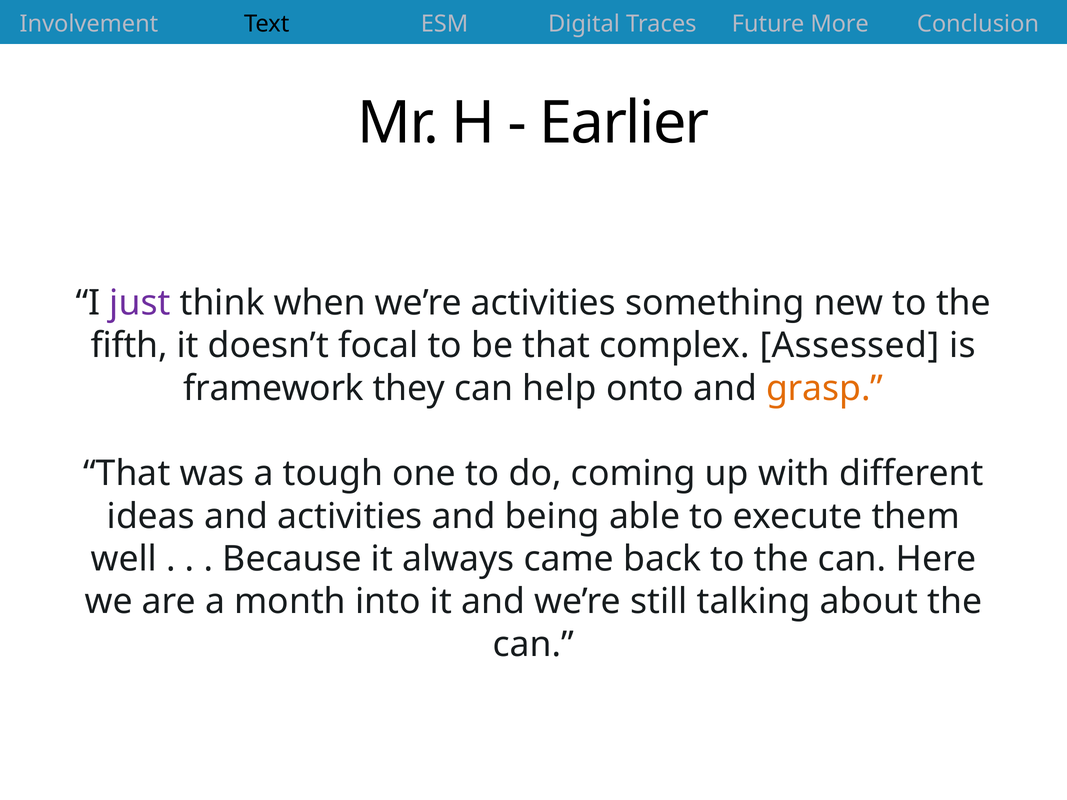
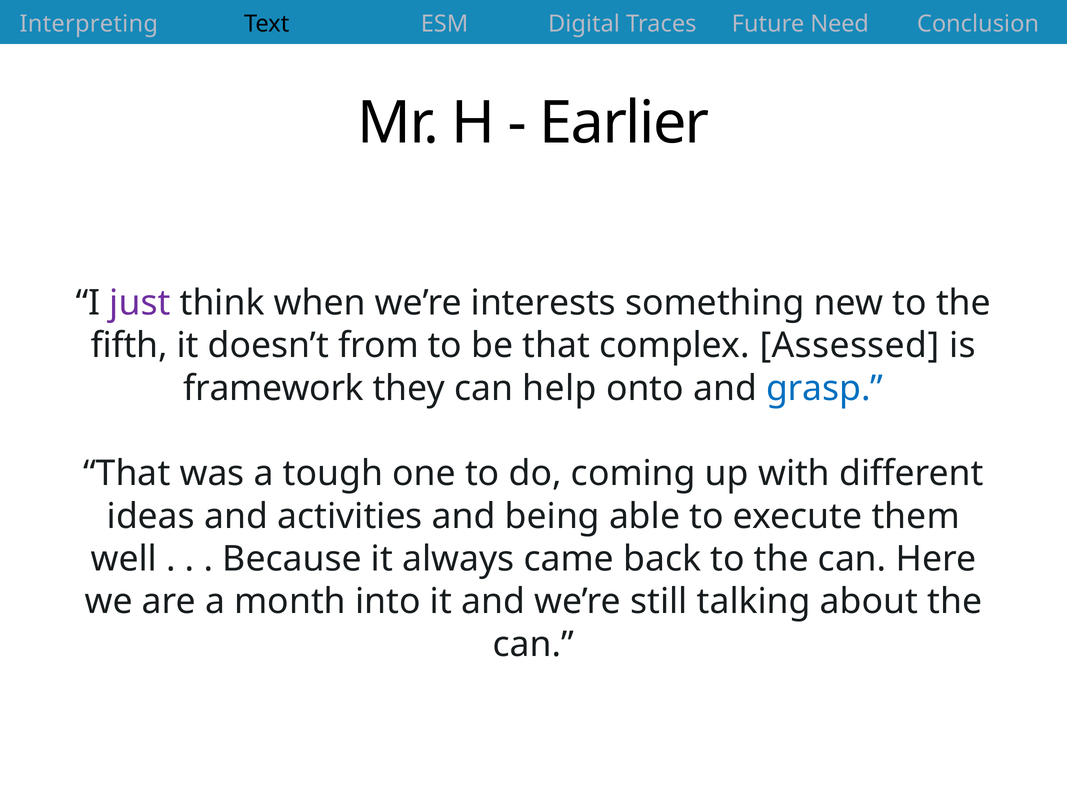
Involvement: Involvement -> Interpreting
More: More -> Need
we’re activities: activities -> interests
focal: focal -> from
grasp colour: orange -> blue
